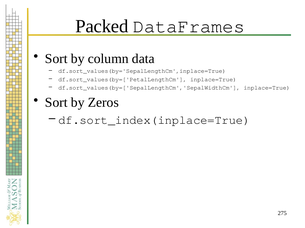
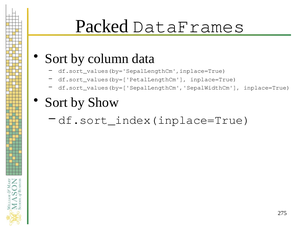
Zeros: Zeros -> Show
